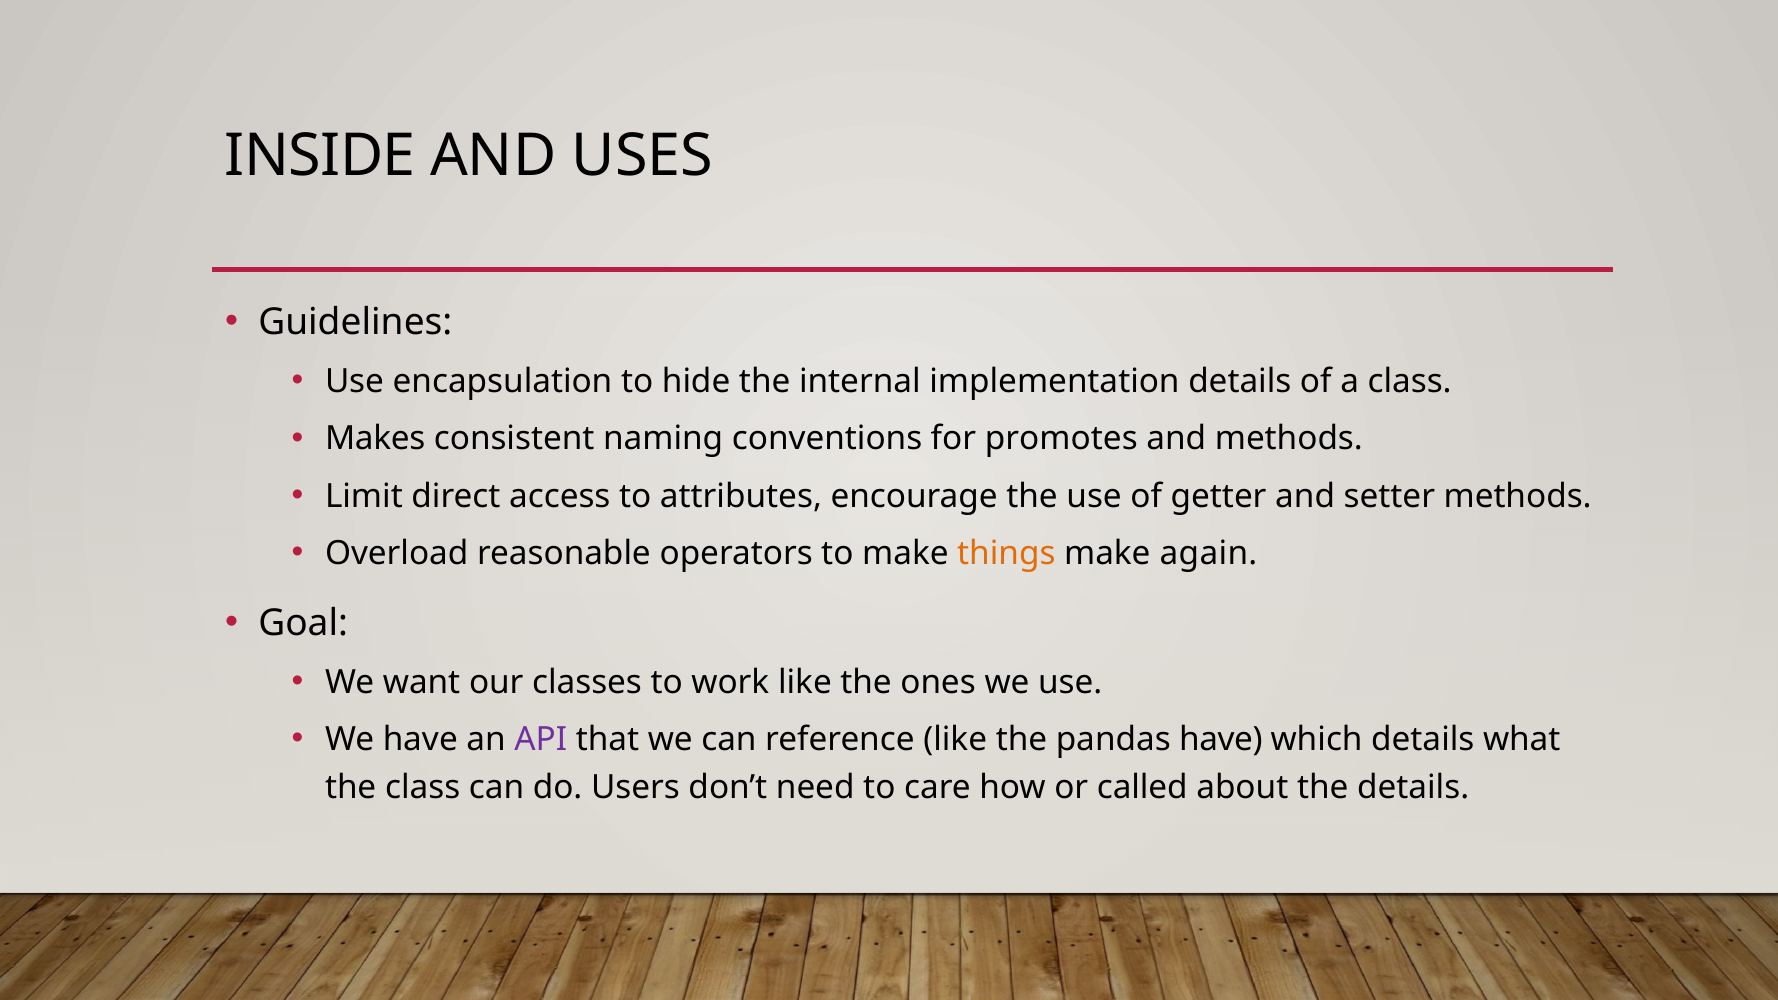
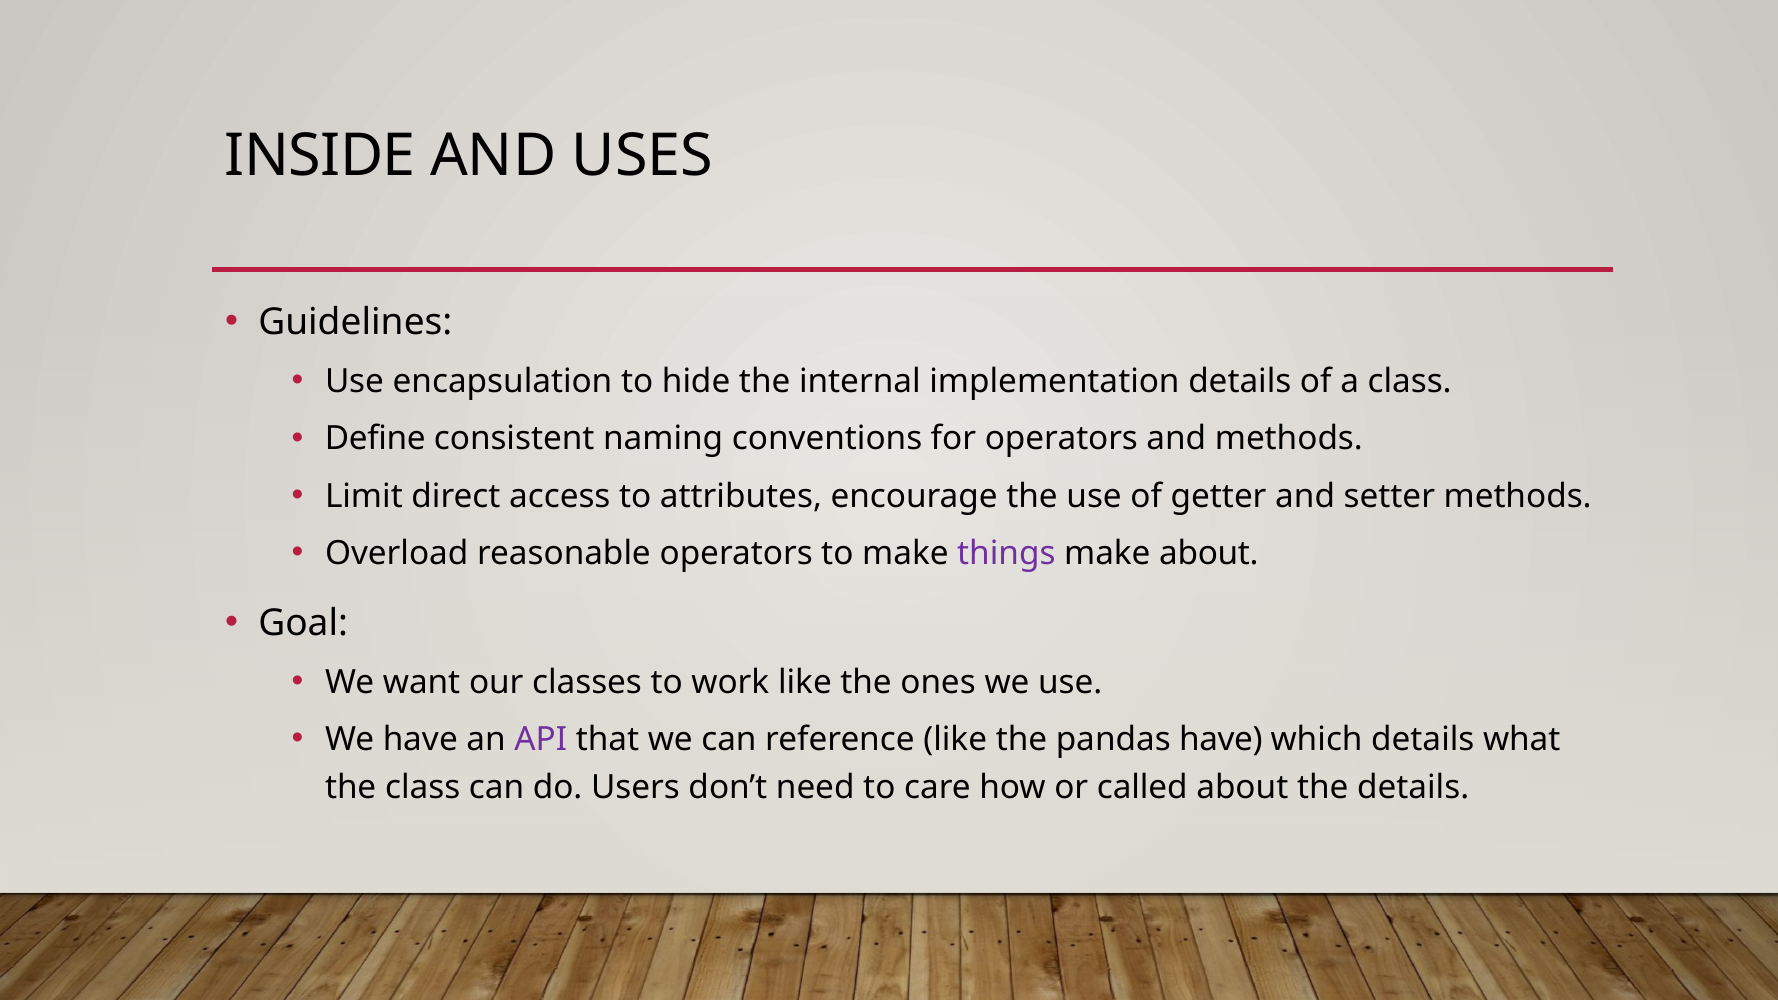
Makes: Makes -> Define
for promotes: promotes -> operators
things colour: orange -> purple
make again: again -> about
